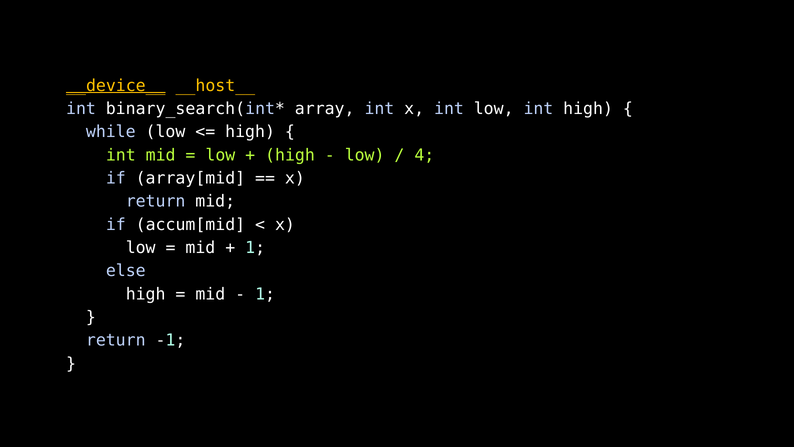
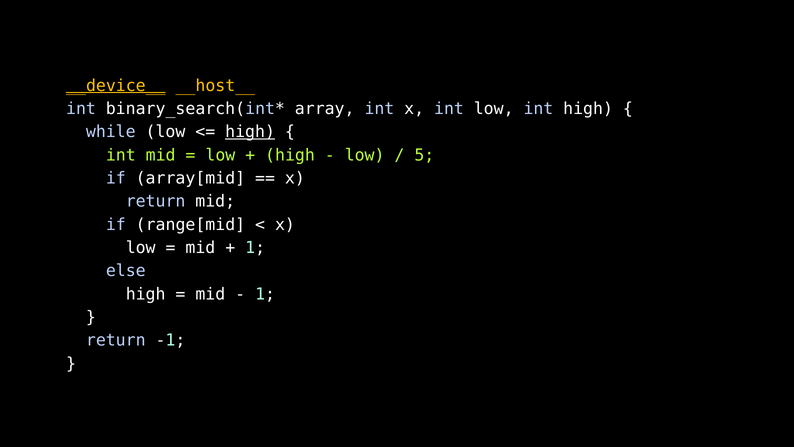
high at (250, 132) underline: none -> present
4: 4 -> 5
accum[mid: accum[mid -> range[mid
